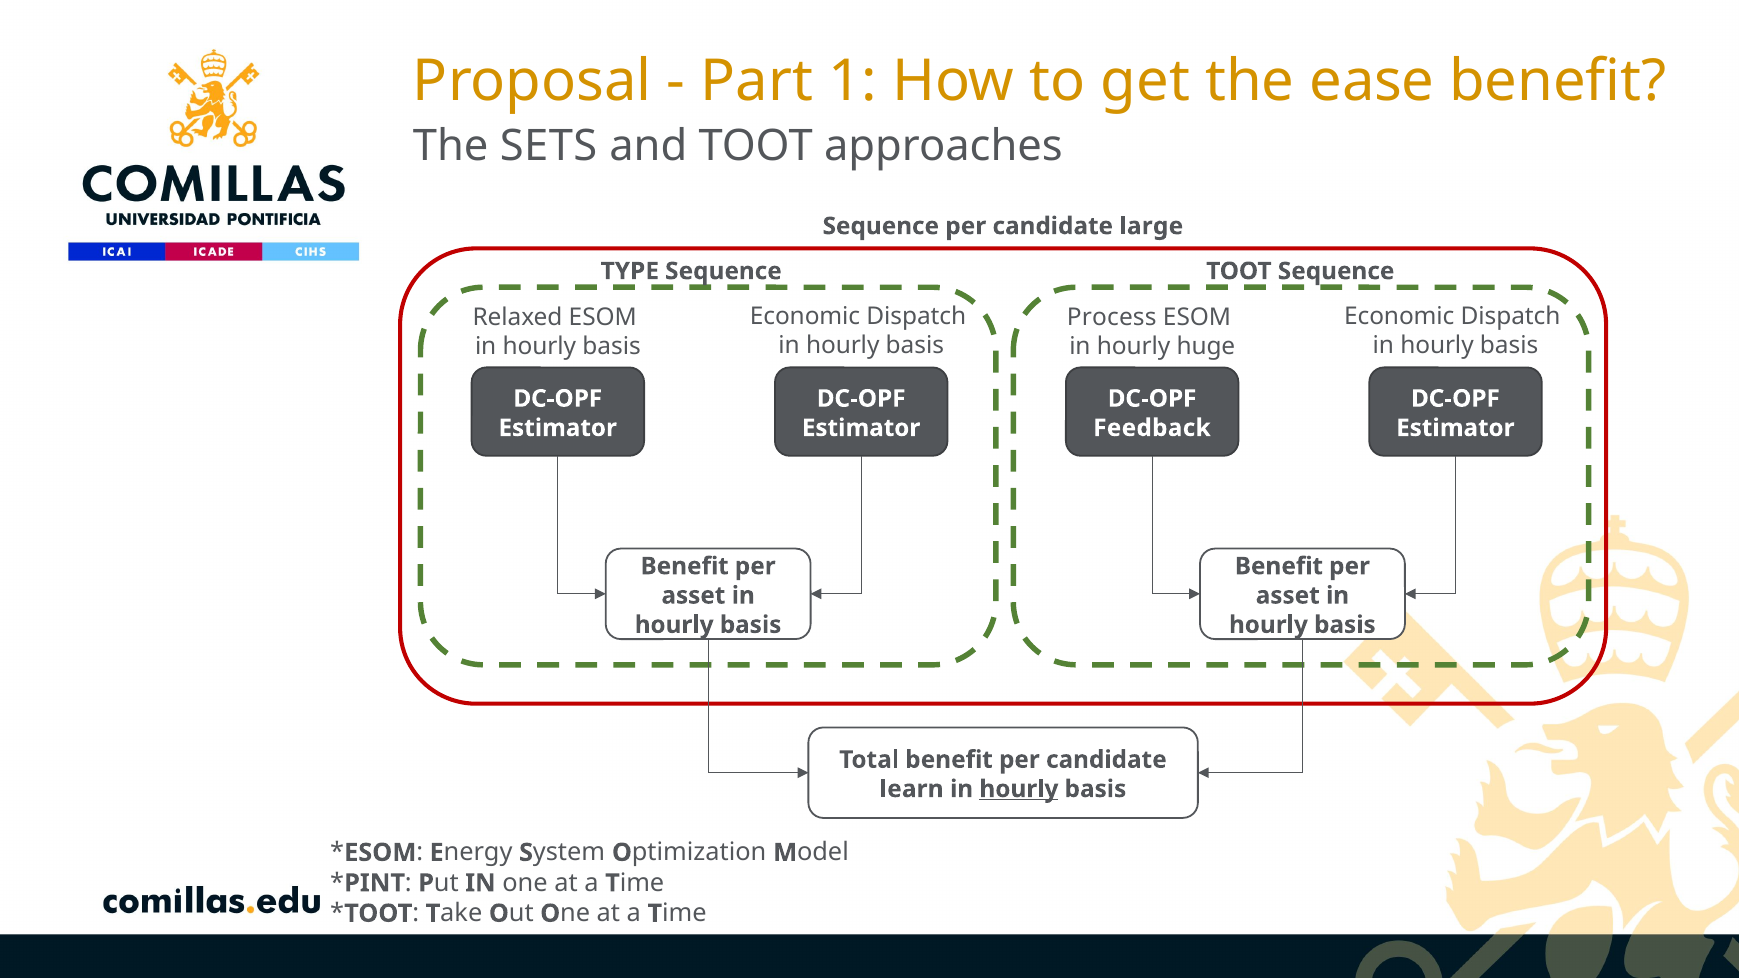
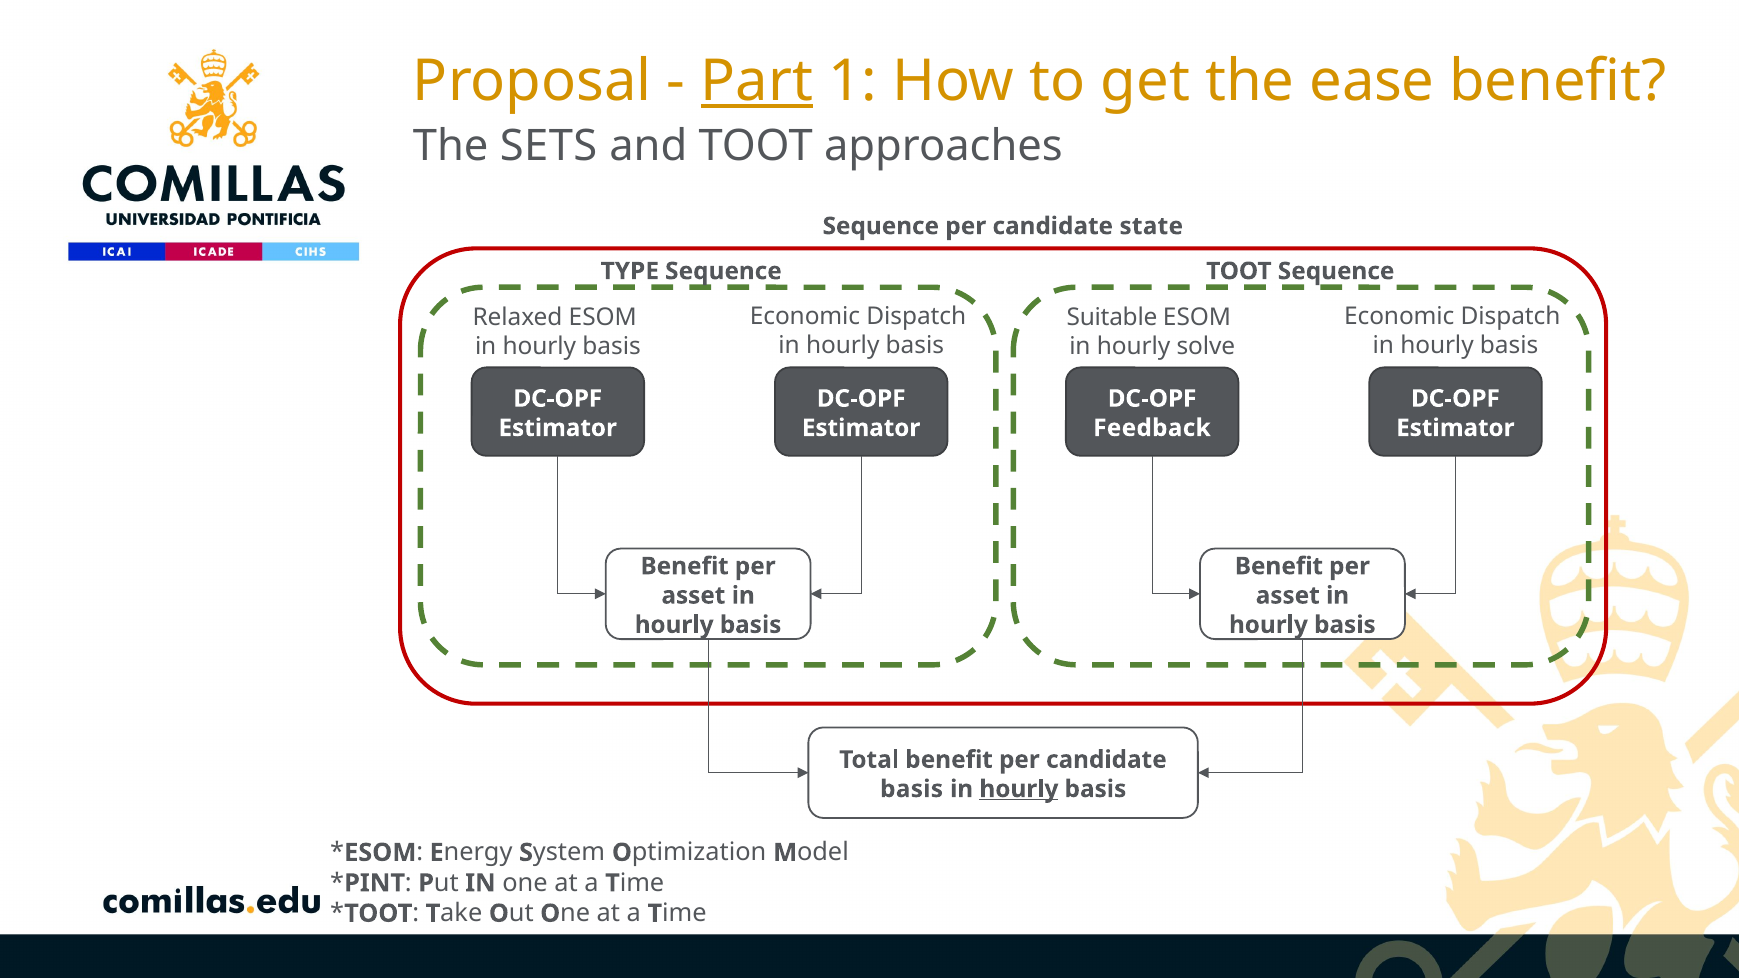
Part underline: none -> present
large: large -> state
Process: Process -> Suitable
huge: huge -> solve
learn at (912, 789): learn -> basis
